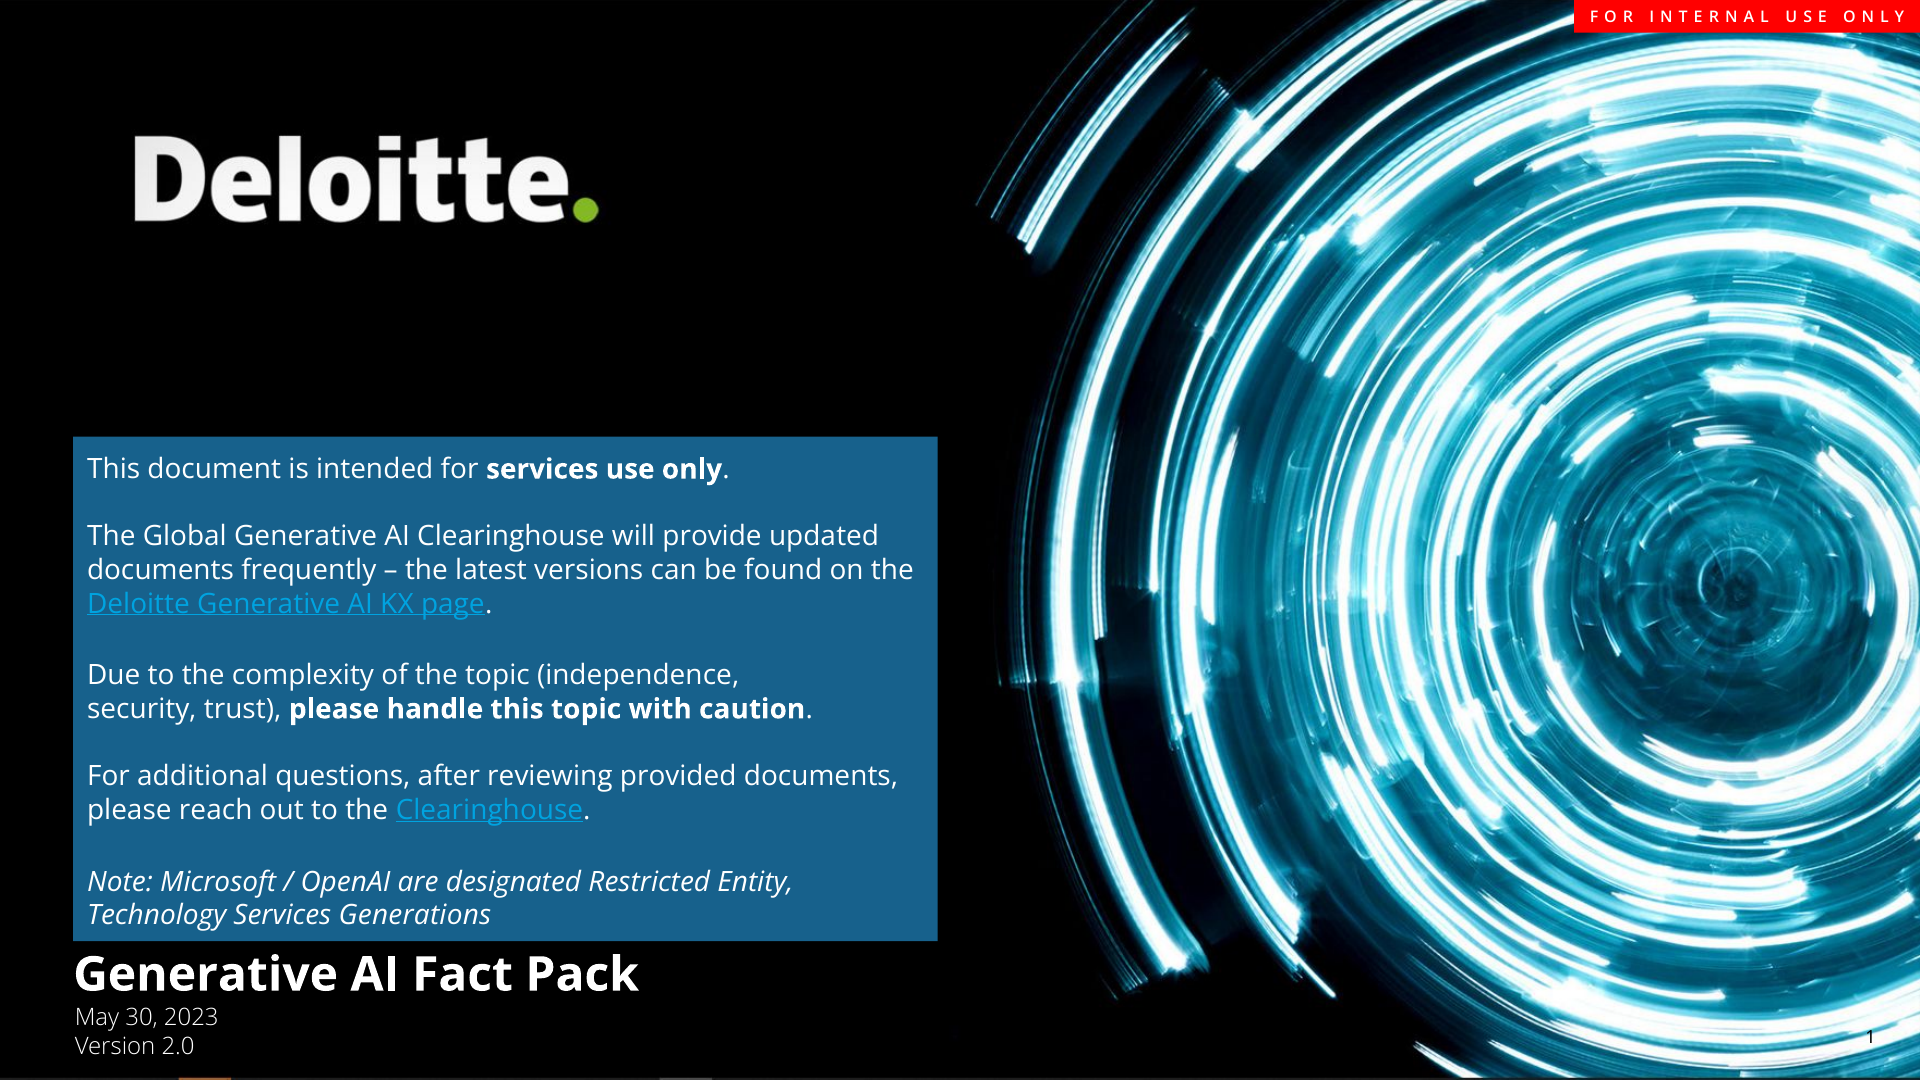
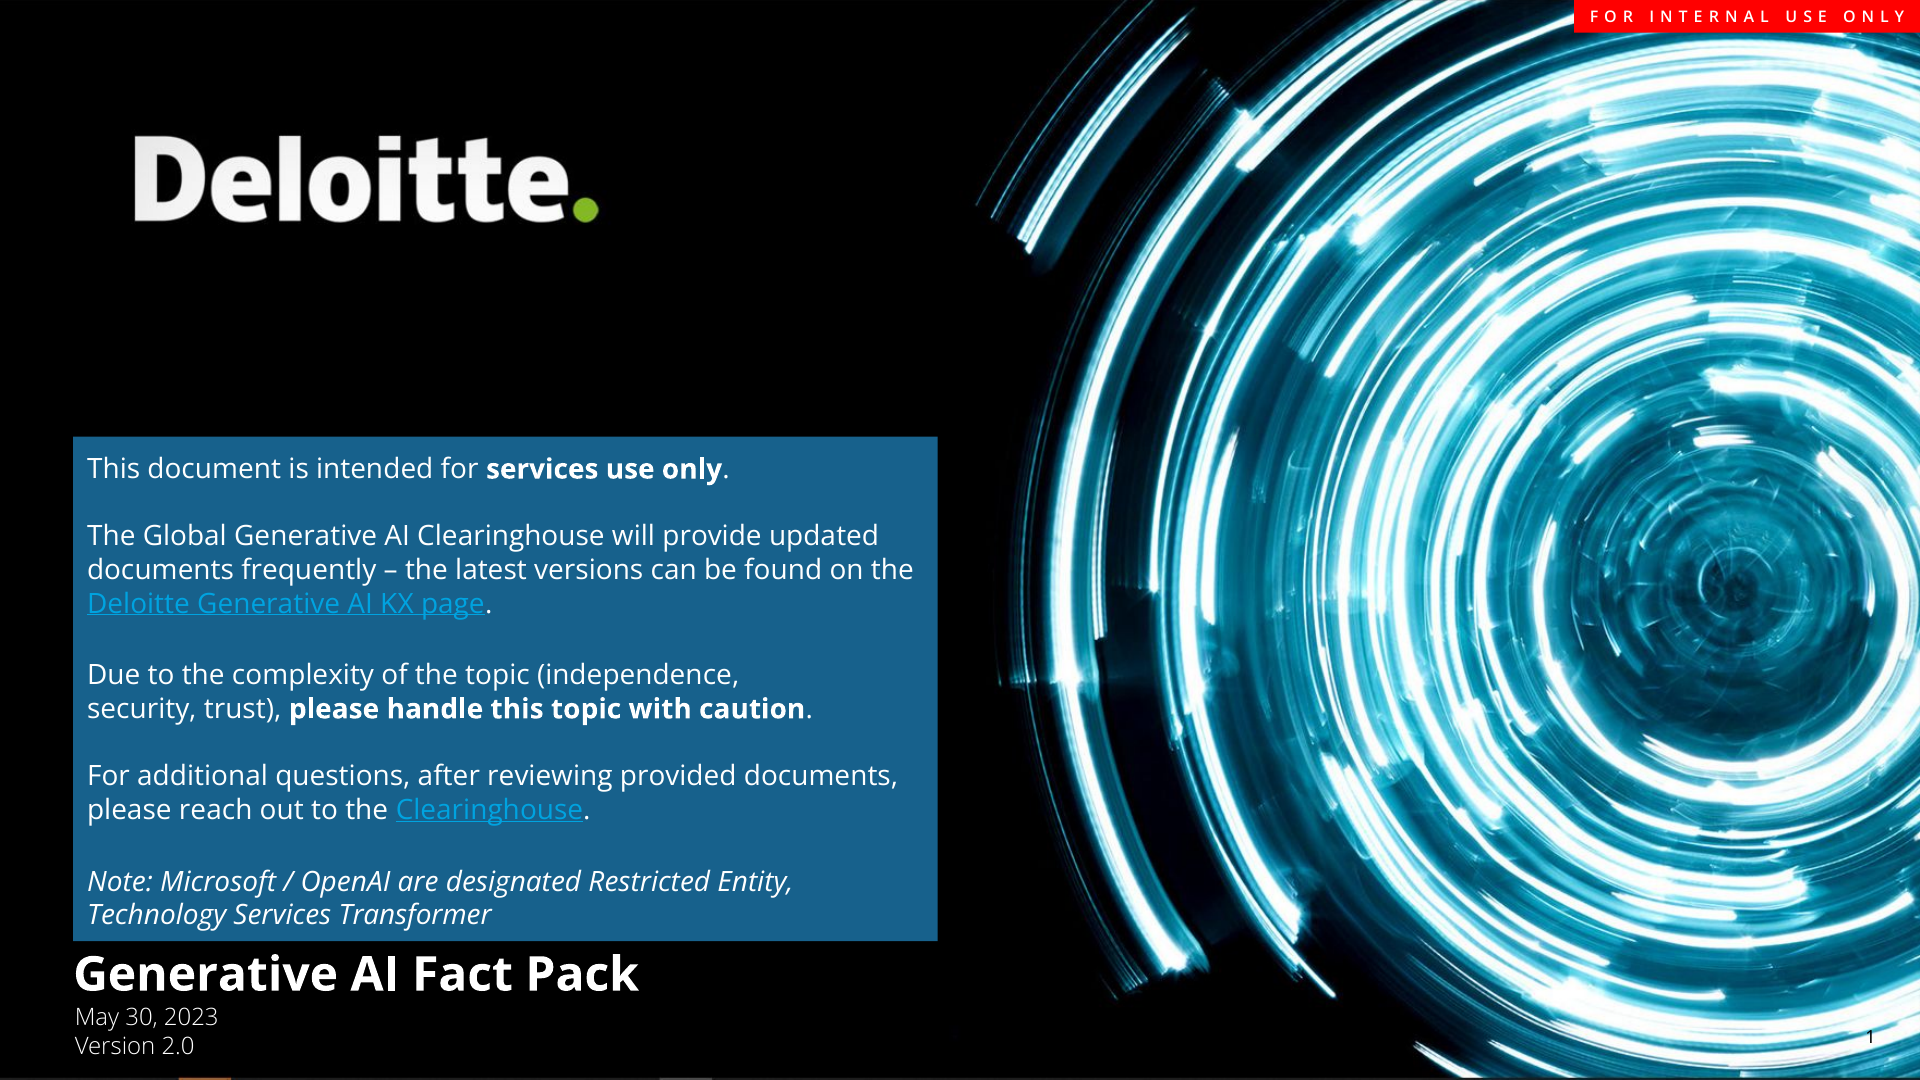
Generations: Generations -> Transformer
